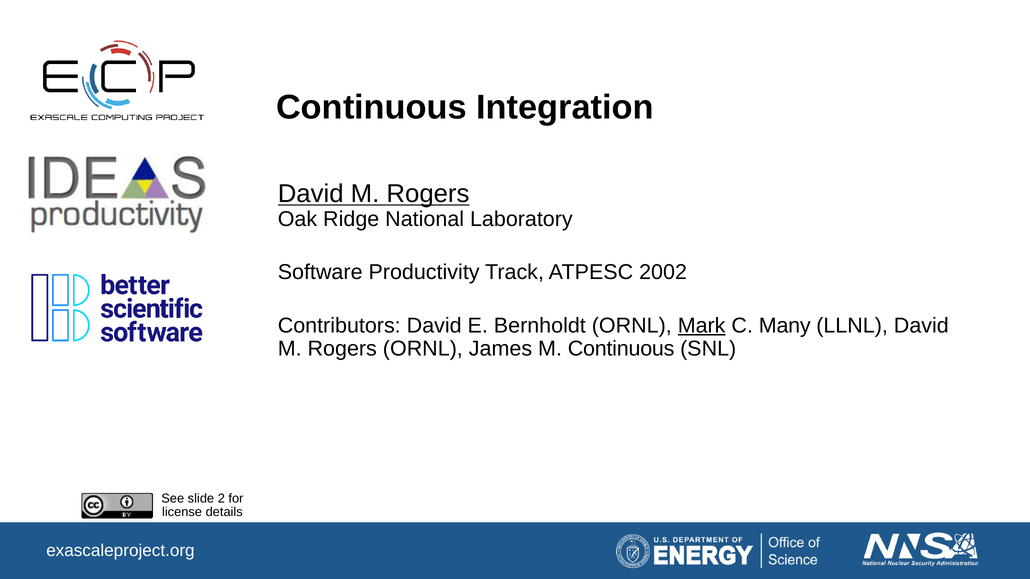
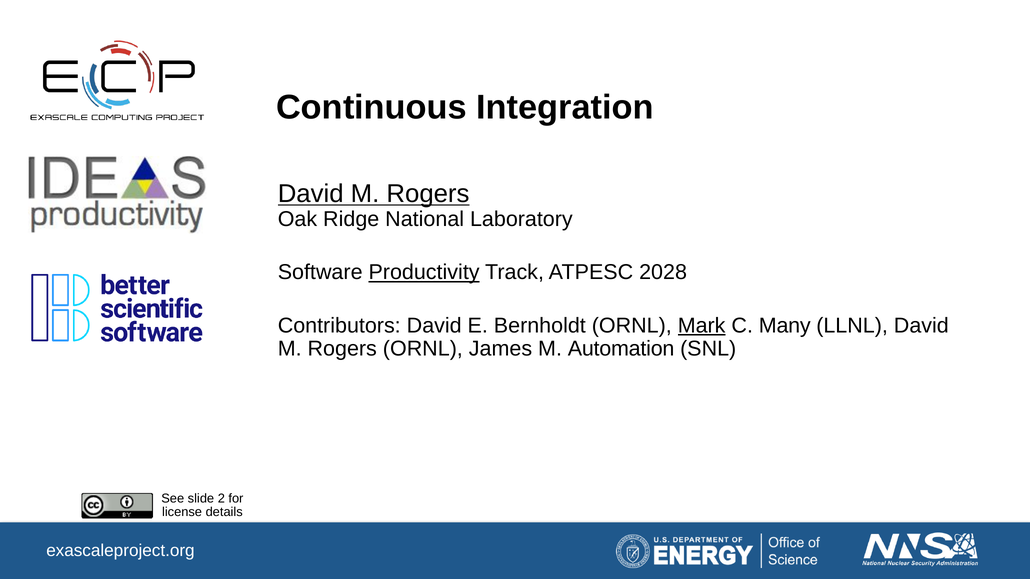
Productivity underline: none -> present
2002: 2002 -> 2028
M Continuous: Continuous -> Automation
